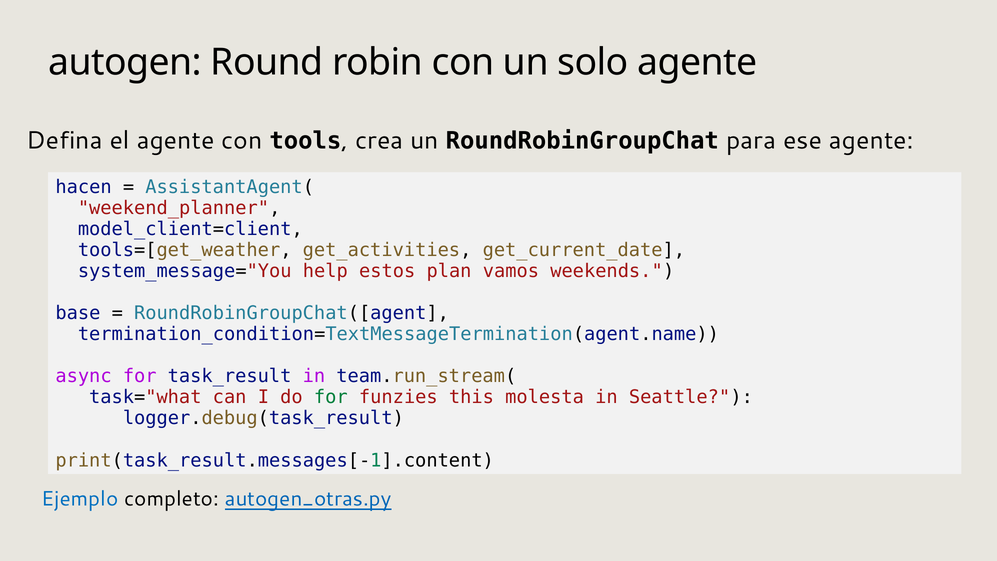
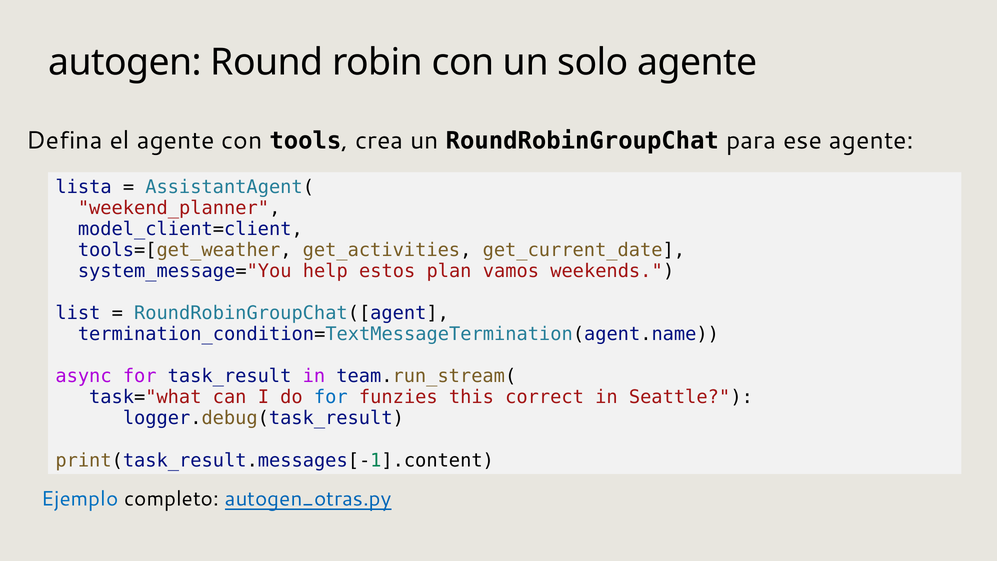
hacen: hacen -> lista
base: base -> list
for at (331, 397) colour: green -> blue
molesta: molesta -> correct
